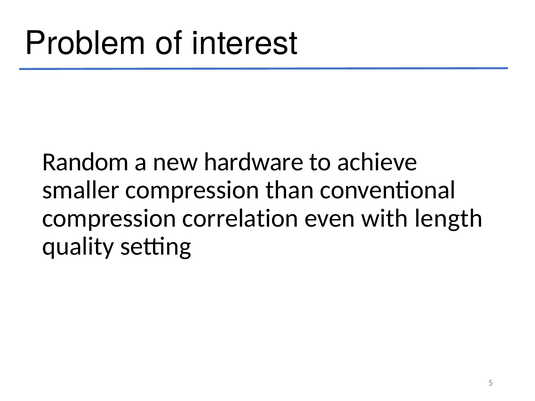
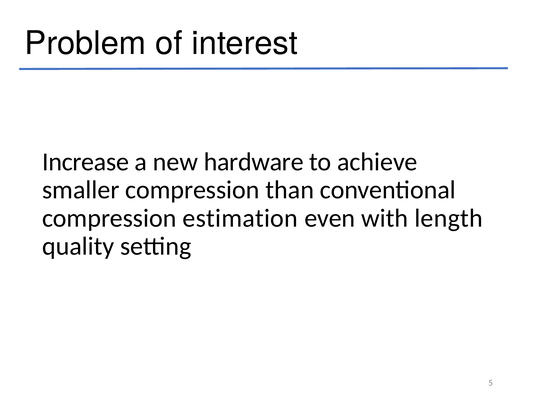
Random: Random -> Increase
correlation: correlation -> estimation
